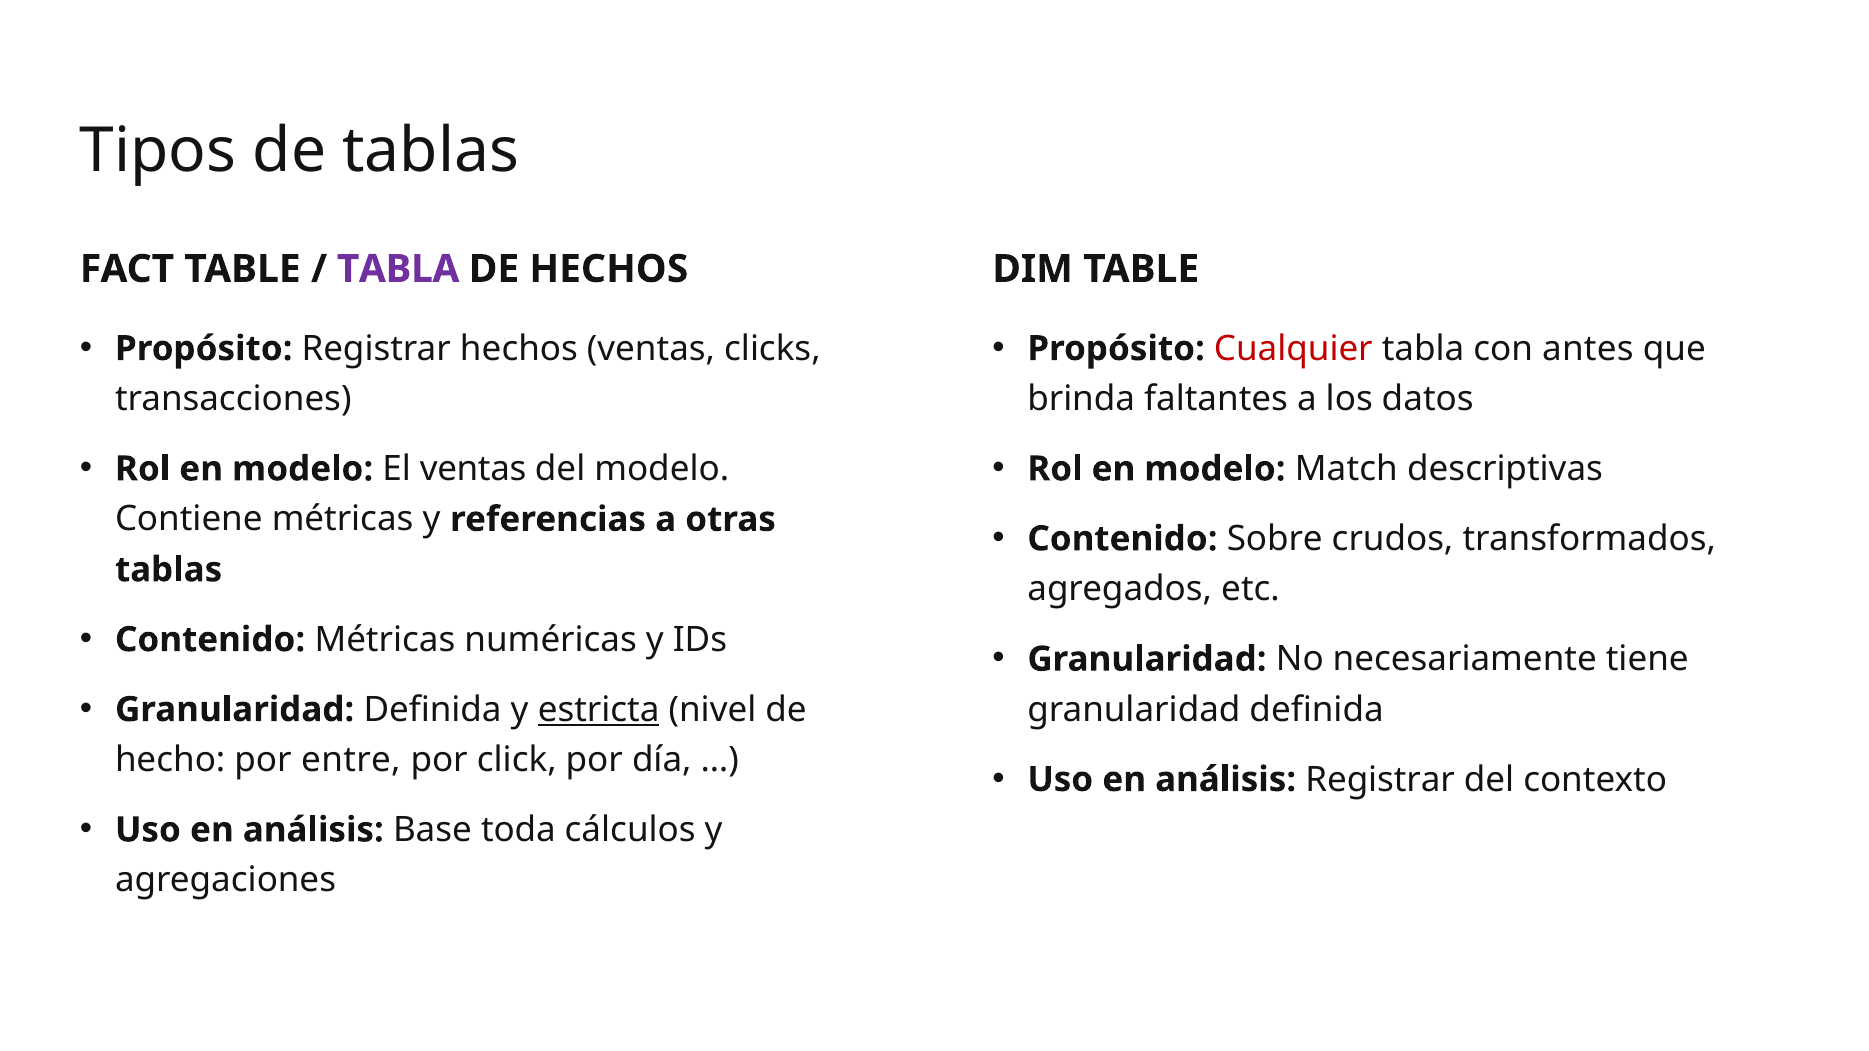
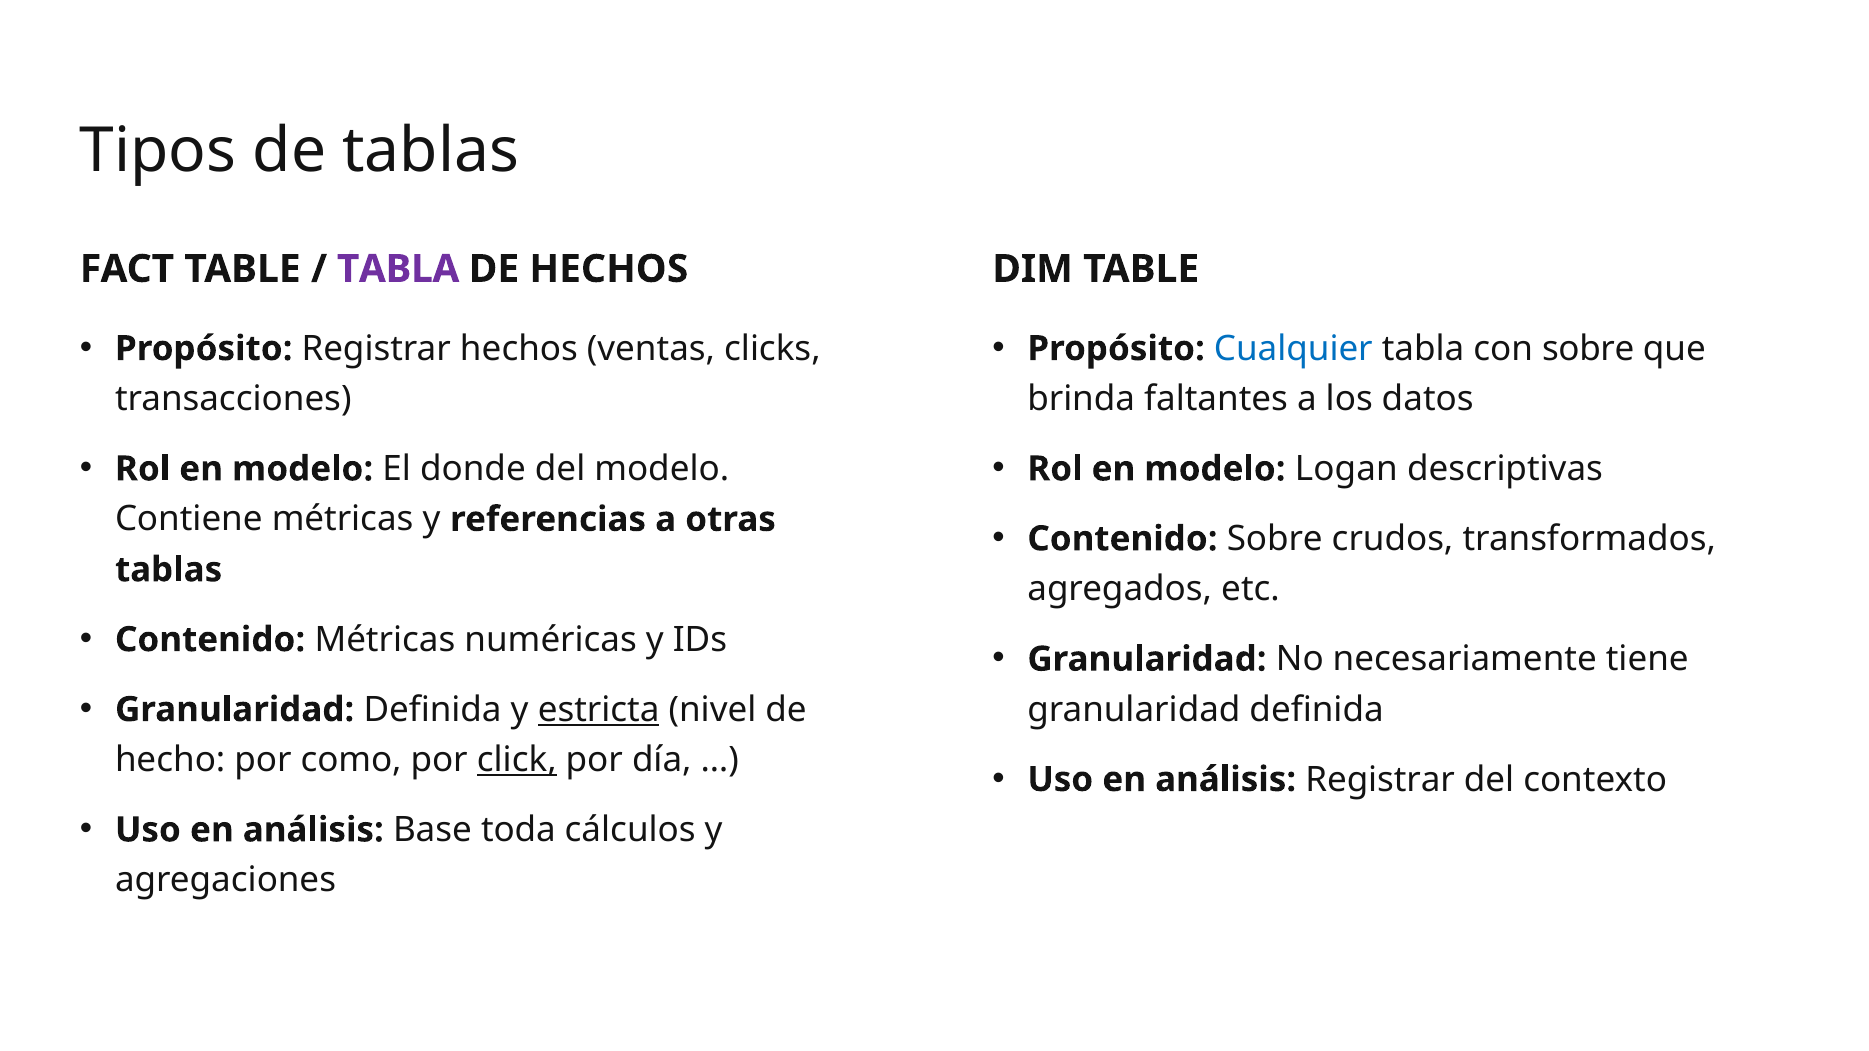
Cualquier colour: red -> blue
con antes: antes -> sobre
El ventas: ventas -> donde
Match: Match -> Logan
entre: entre -> como
click underline: none -> present
